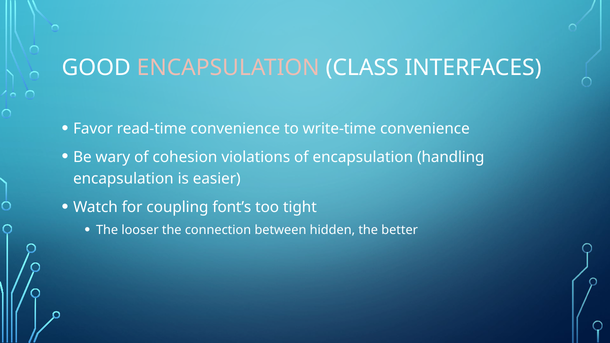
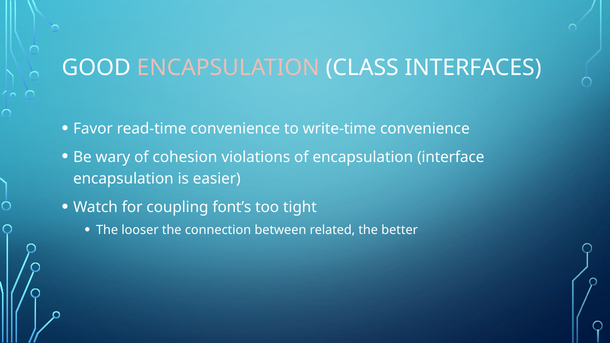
handling: handling -> interface
hidden: hidden -> related
